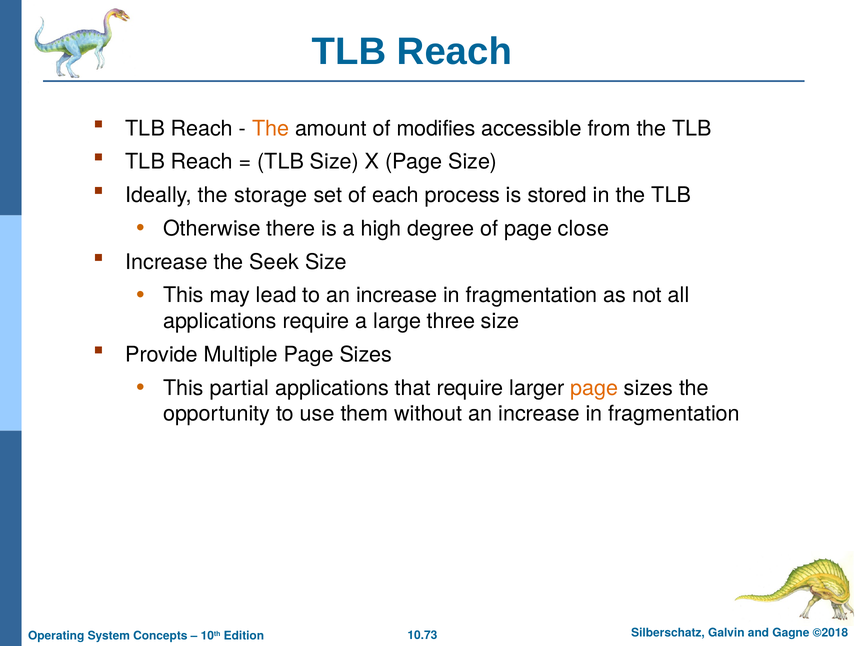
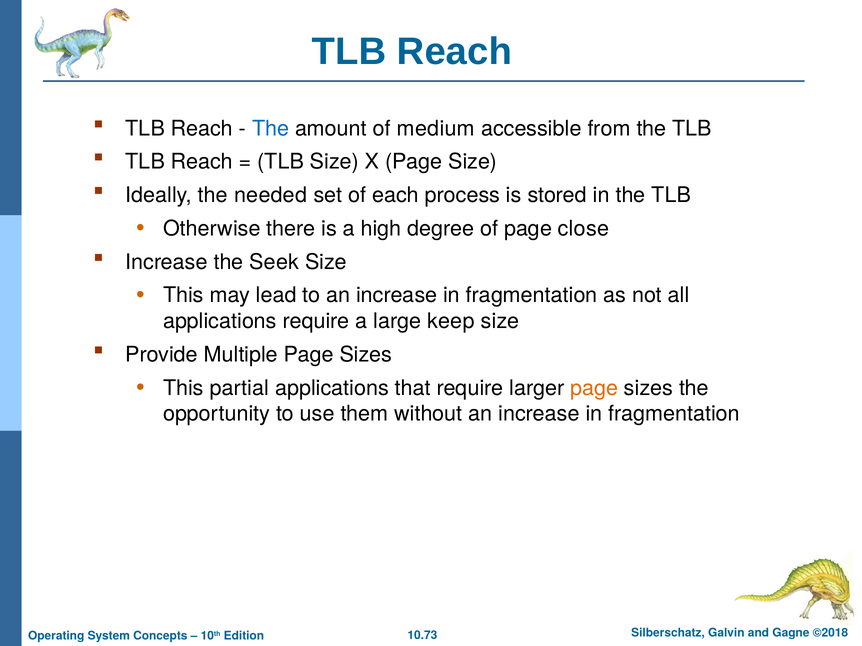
The at (271, 129) colour: orange -> blue
modifies: modifies -> medium
storage: storage -> needed
three: three -> keep
